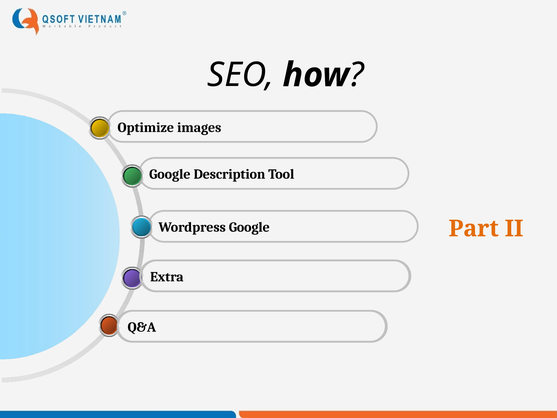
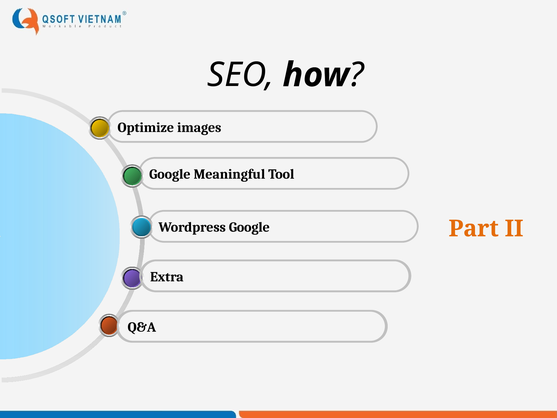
Description: Description -> Meaningful
